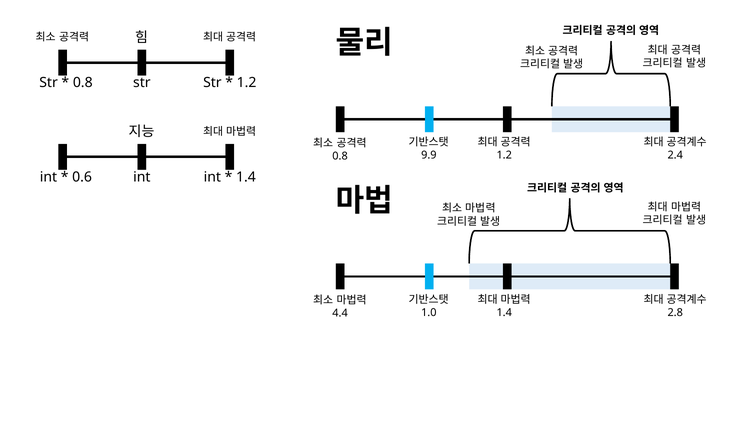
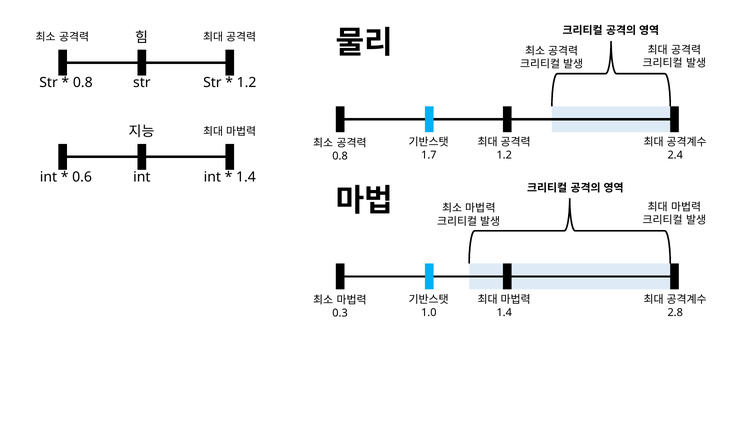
9.9: 9.9 -> 1.7
4.4: 4.4 -> 0.3
